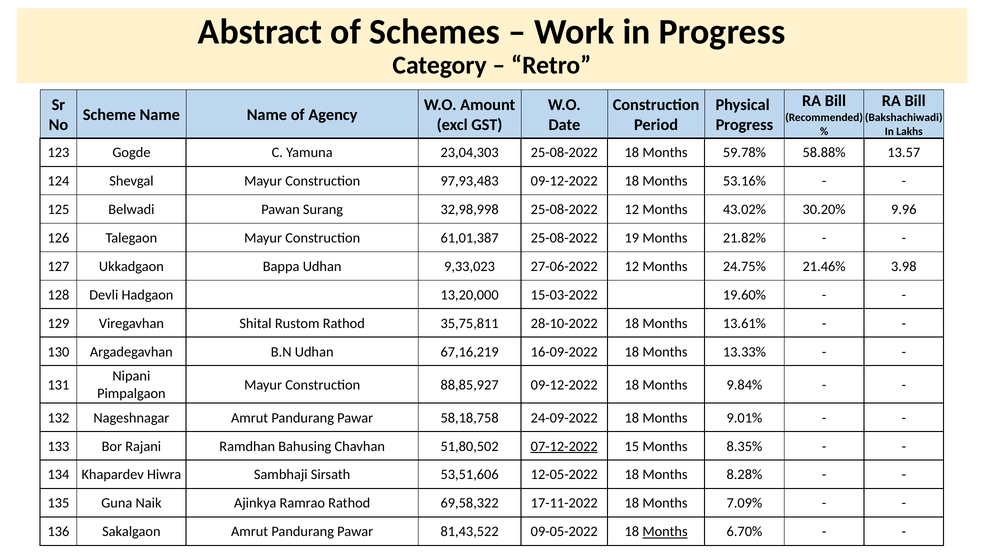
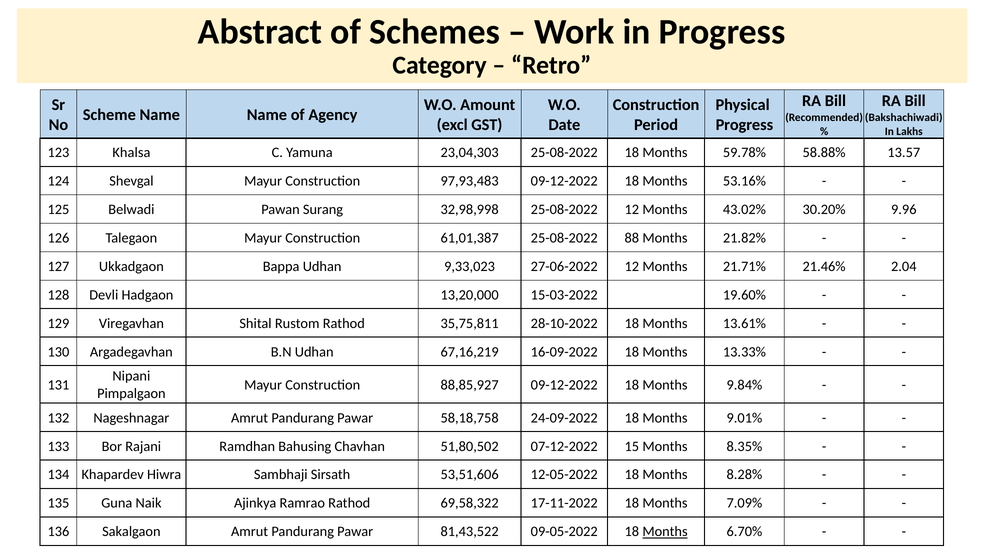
Gogde: Gogde -> Khalsa
19: 19 -> 88
24.75%: 24.75% -> 21.71%
3.98: 3.98 -> 2.04
07-12-2022 underline: present -> none
